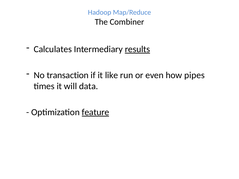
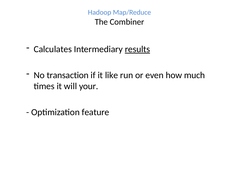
pipes: pipes -> much
data: data -> your
feature underline: present -> none
